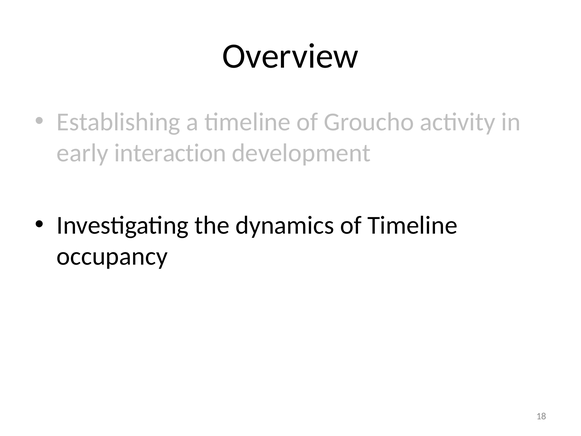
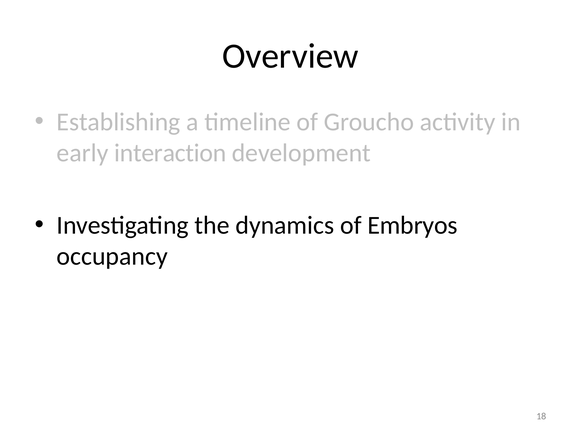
of Timeline: Timeline -> Embryos
